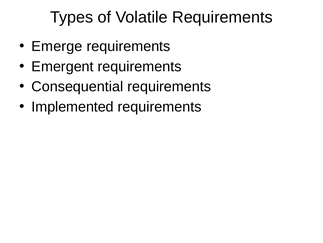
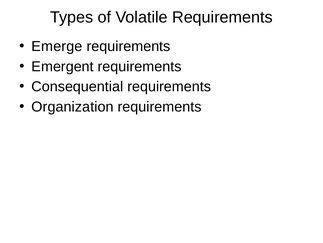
Implemented: Implemented -> Organization
